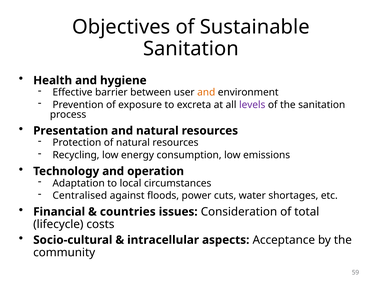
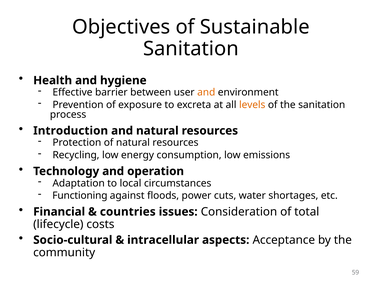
levels colour: purple -> orange
Presentation: Presentation -> Introduction
Centralised: Centralised -> Functioning
